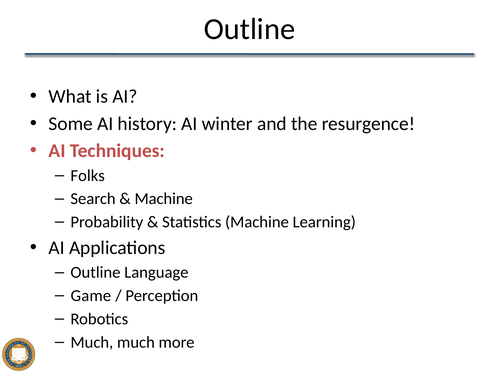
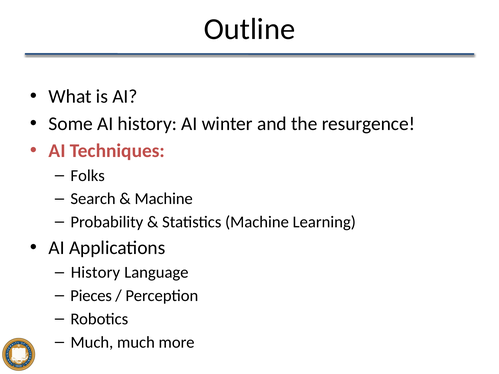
Outline at (95, 273): Outline -> History
Game: Game -> Pieces
